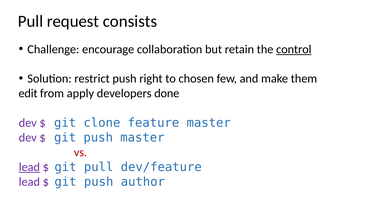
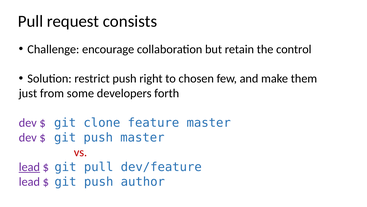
control underline: present -> none
edit: edit -> just
apply: apply -> some
done: done -> forth
